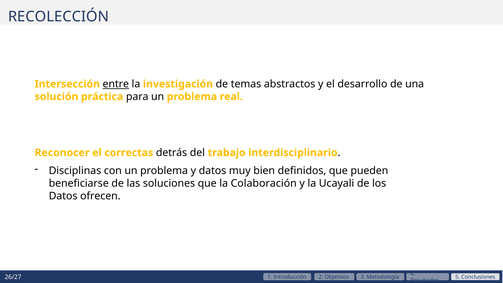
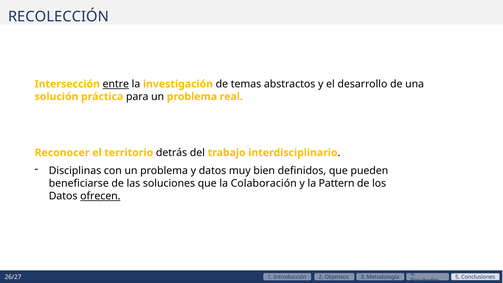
correctas: correctas -> territorio
Ucayali: Ucayali -> Pattern
ofrecen underline: none -> present
